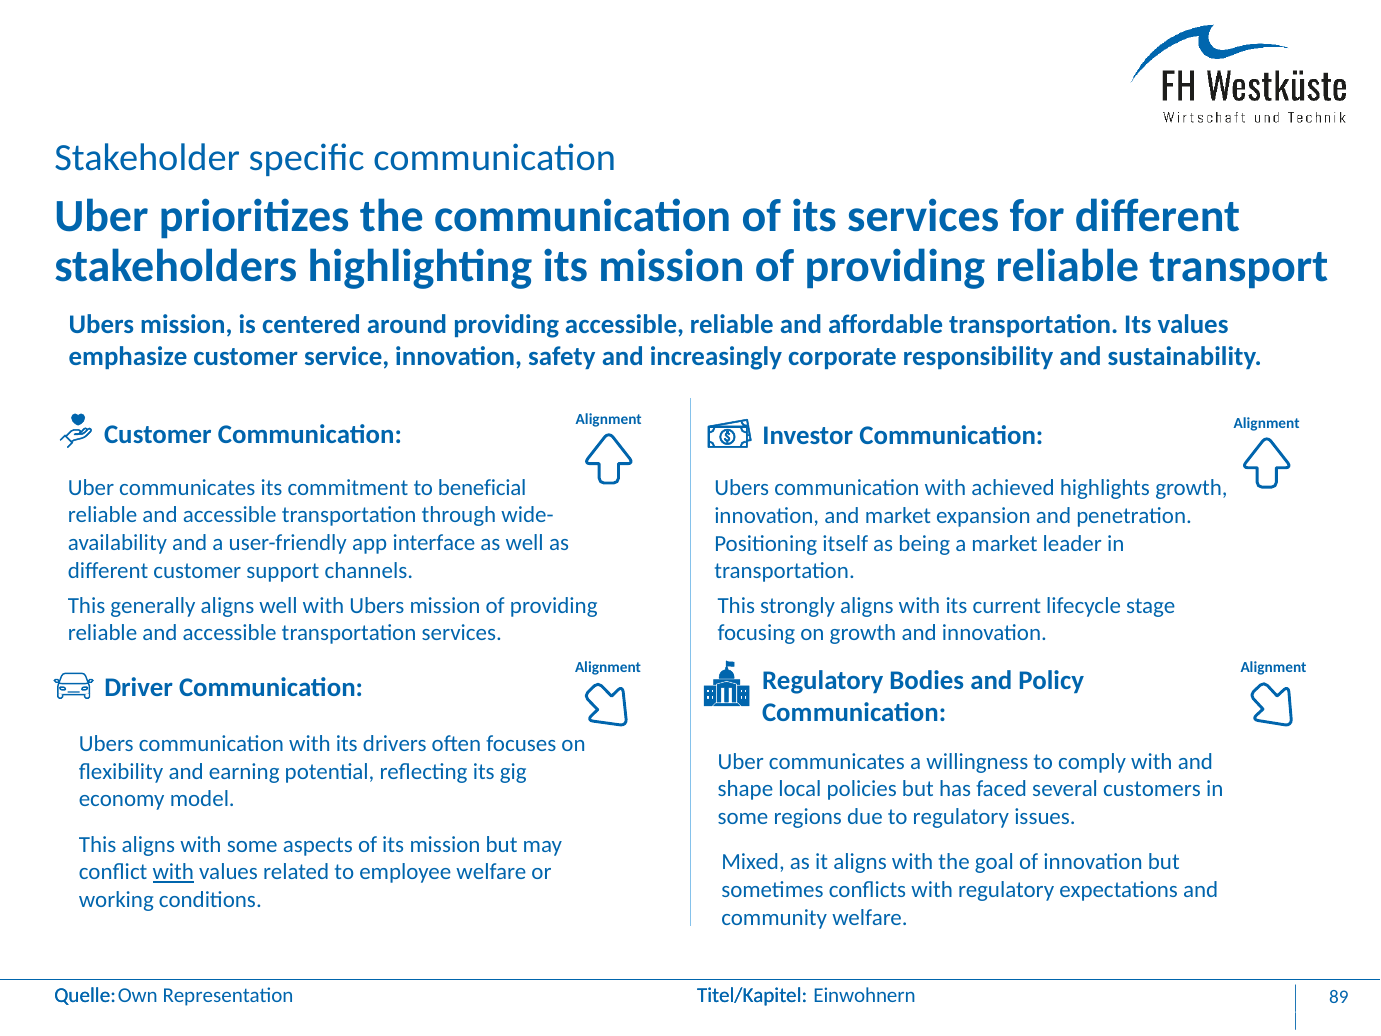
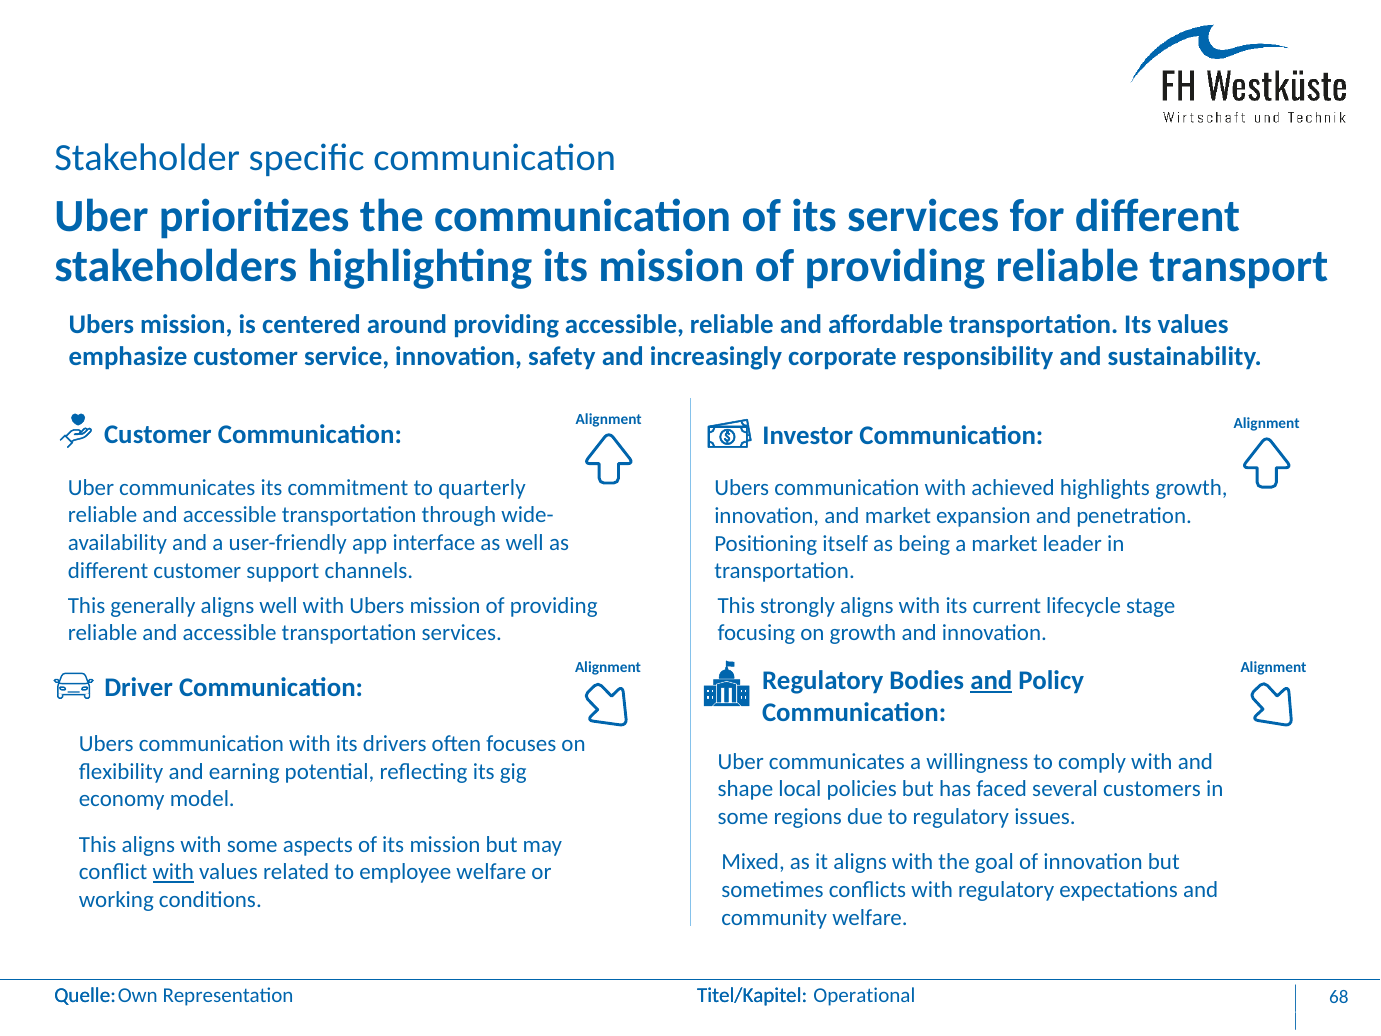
beneficial: beneficial -> quarterly
and at (991, 680) underline: none -> present
89: 89 -> 68
Einwohnern: Einwohnern -> Operational
